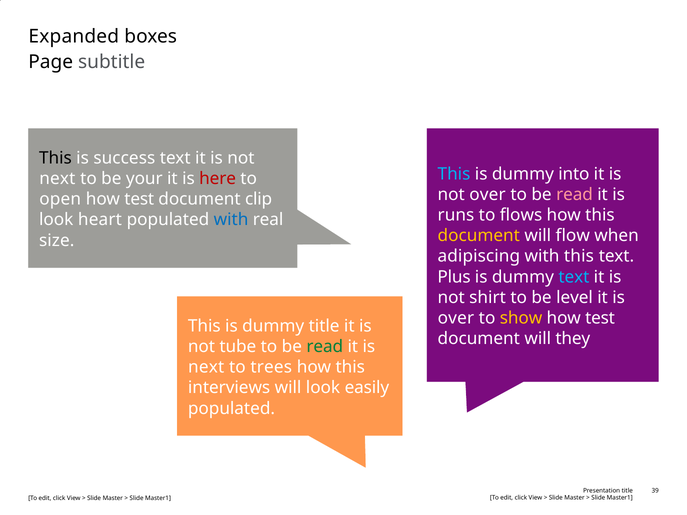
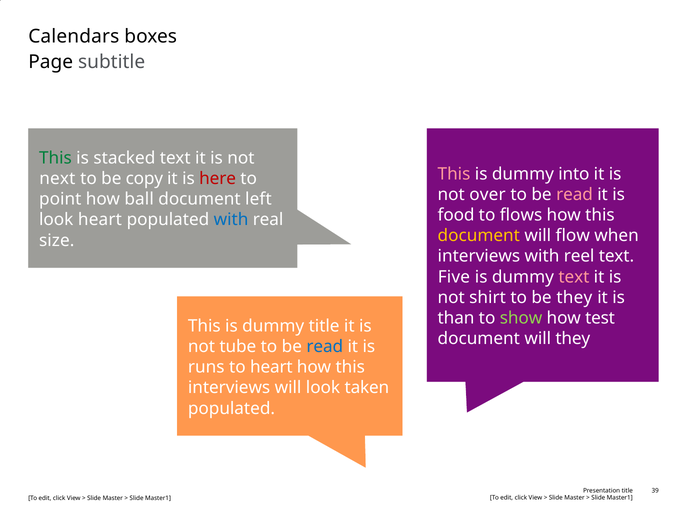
Expanded: Expanded -> Calendars
This at (55, 158) colour: black -> green
success: success -> stacked
This at (454, 174) colour: light blue -> pink
your: your -> copy
open: open -> point
test at (139, 199): test -> ball
clip: clip -> left
runs: runs -> food
adipiscing at (479, 256): adipiscing -> interviews
with this: this -> reel
Plus: Plus -> Five
text at (574, 277) colour: light blue -> pink
be level: level -> they
over at (456, 318): over -> than
show colour: yellow -> light green
read at (325, 347) colour: green -> blue
next at (206, 367): next -> runs
to trees: trees -> heart
easily: easily -> taken
